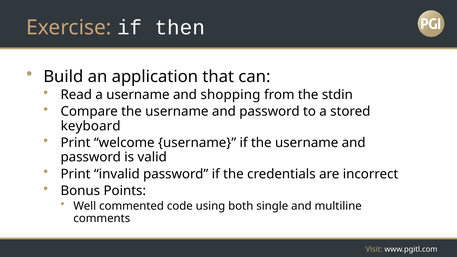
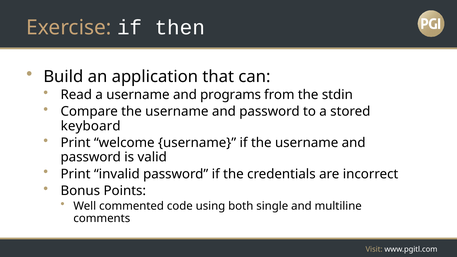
shopping: shopping -> programs
